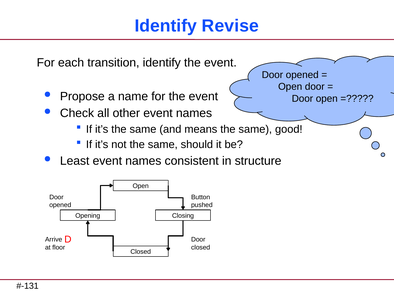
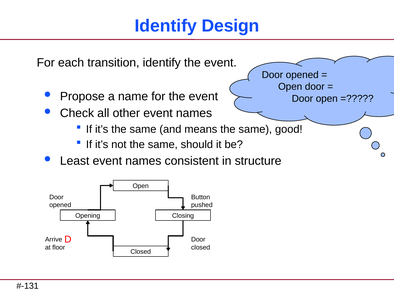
Revise: Revise -> Design
